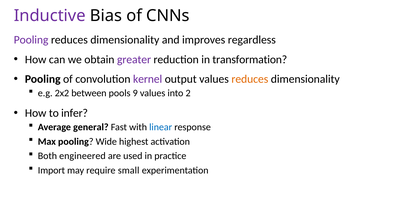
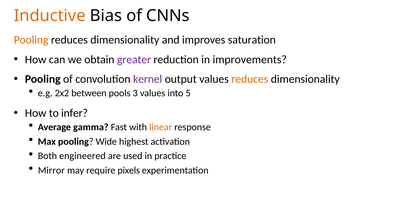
Inductive colour: purple -> orange
Pooling at (31, 40) colour: purple -> orange
regardless: regardless -> saturation
transformation: transformation -> improvements
9: 9 -> 3
2: 2 -> 5
general: general -> gamma
linear colour: blue -> orange
Import: Import -> Mirror
small: small -> pixels
